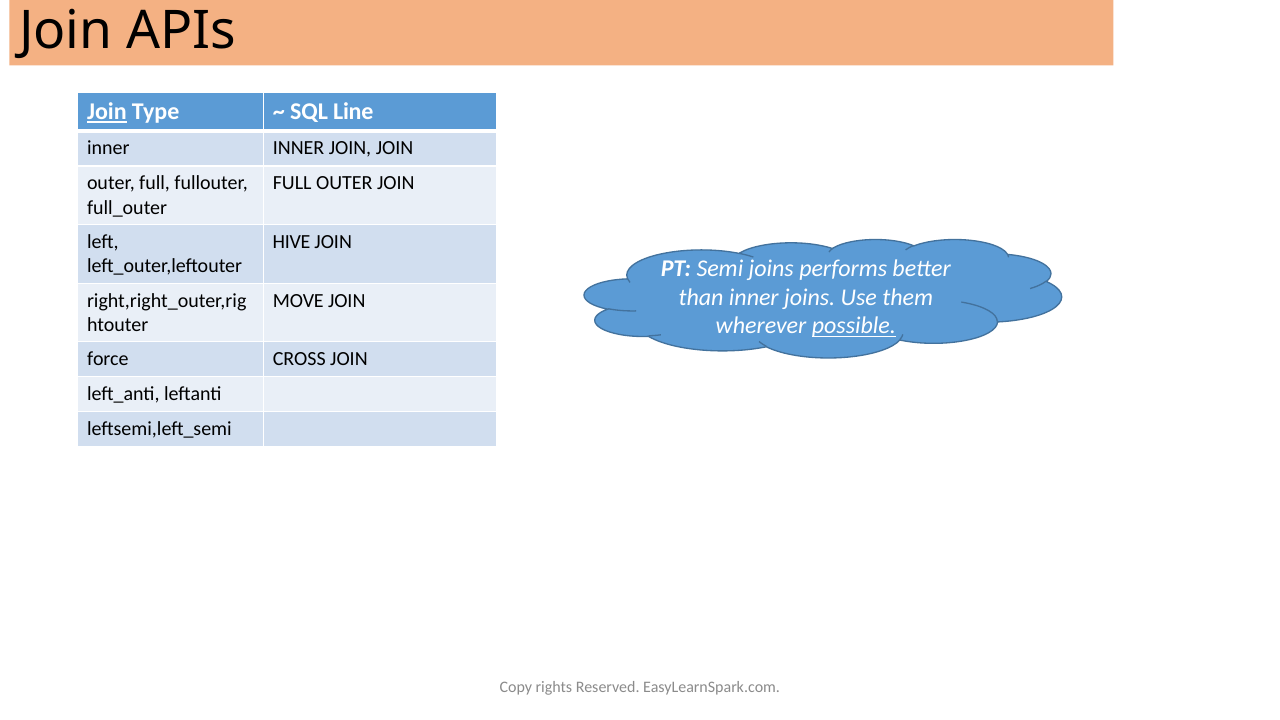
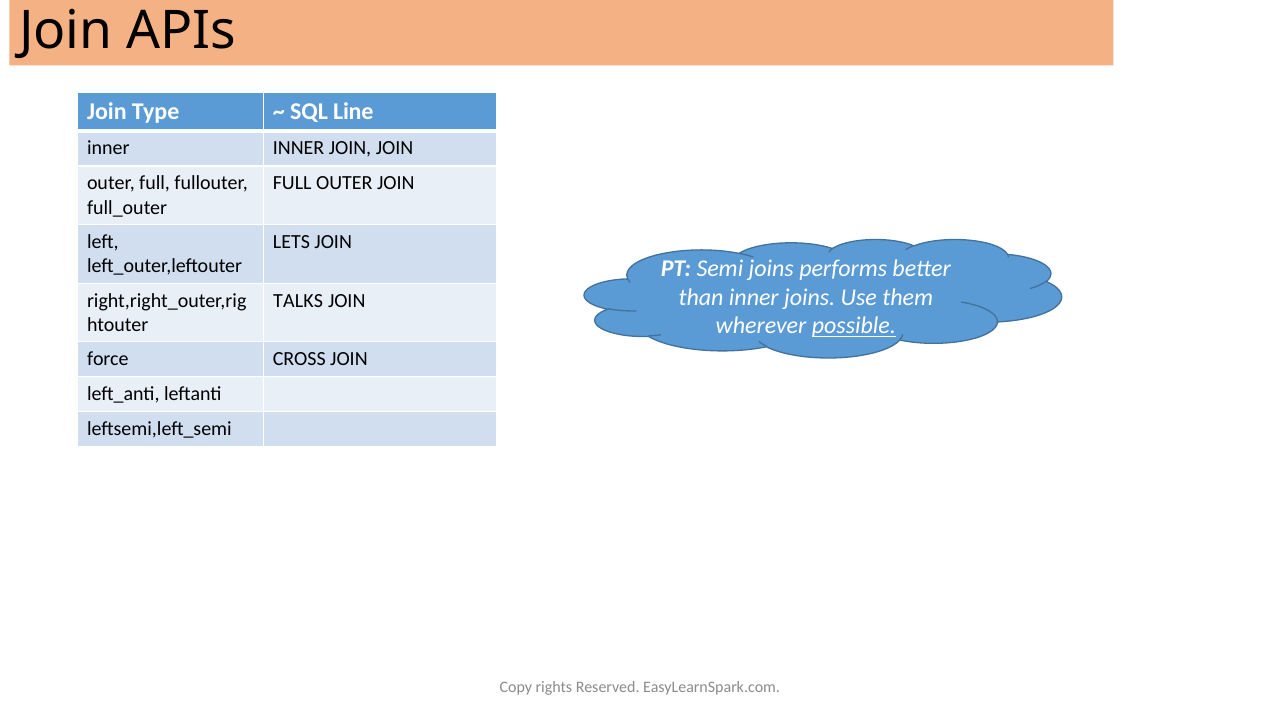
Join at (107, 112) underline: present -> none
HIVE: HIVE -> LETS
MOVE: MOVE -> TALKS
